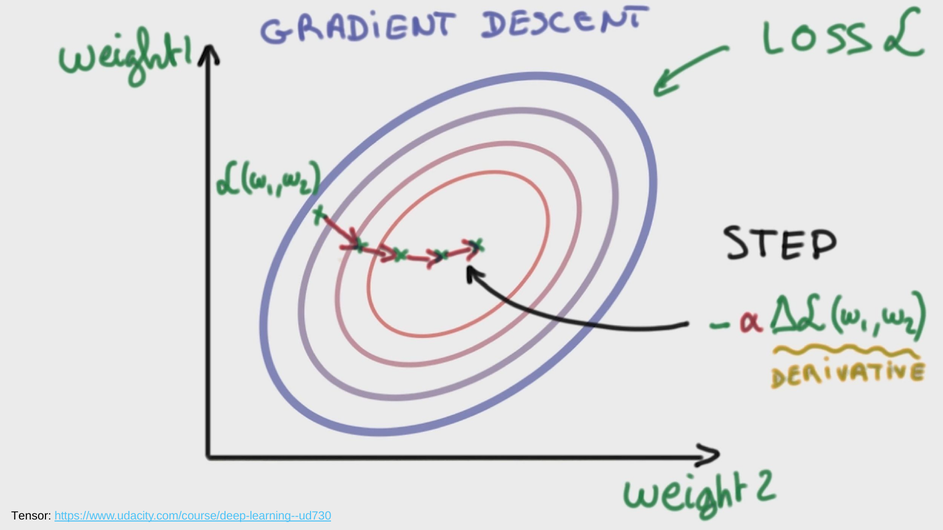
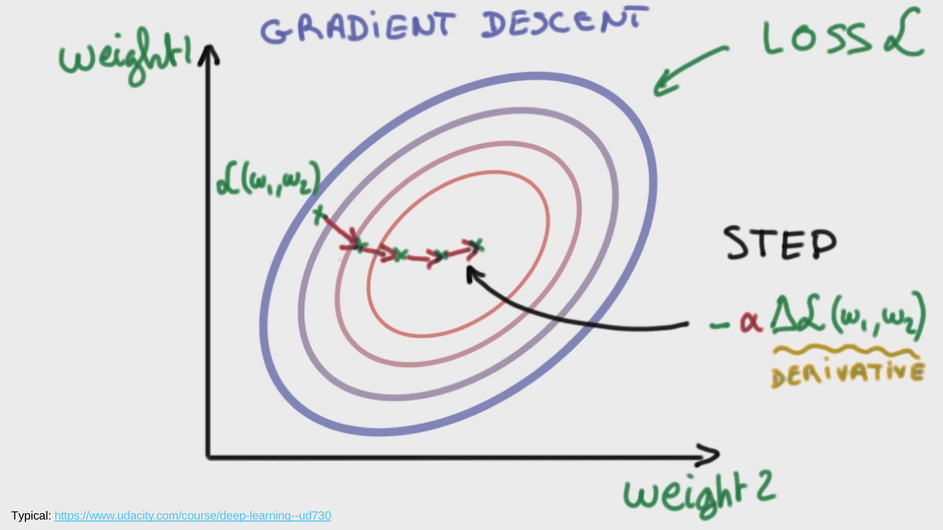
Tensor: Tensor -> Typical
